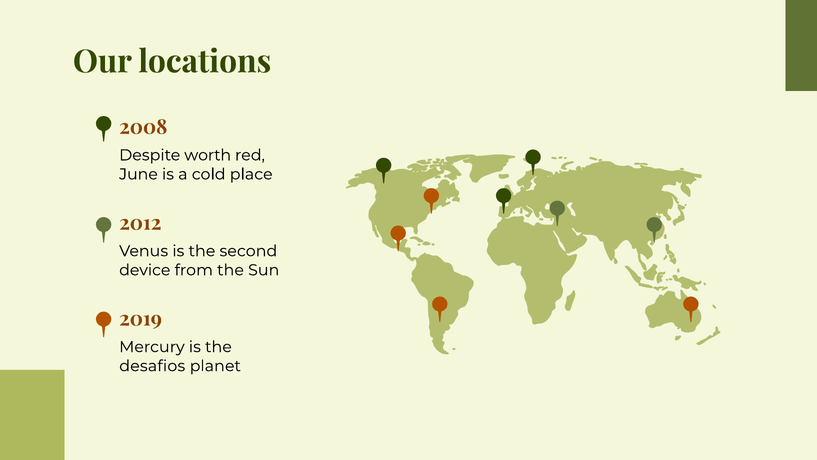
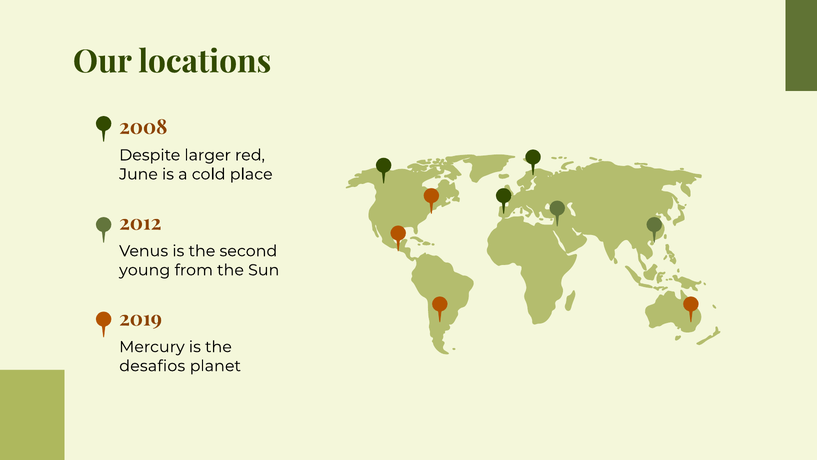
worth: worth -> larger
device: device -> young
